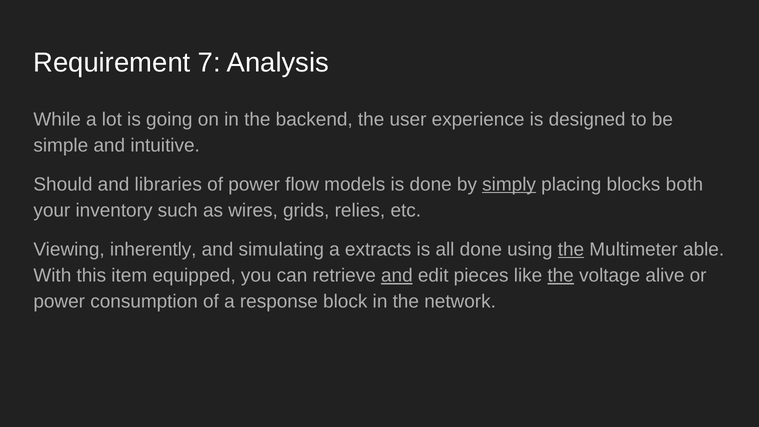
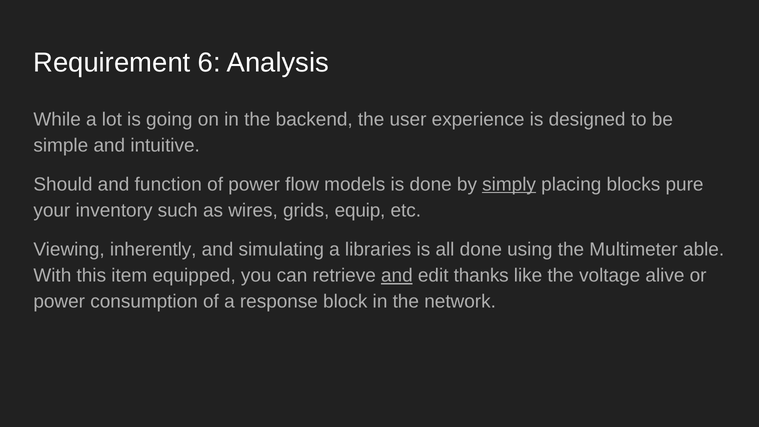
7: 7 -> 6
libraries: libraries -> function
both: both -> pure
relies: relies -> equip
extracts: extracts -> libraries
the at (571, 249) underline: present -> none
pieces: pieces -> thanks
the at (561, 276) underline: present -> none
